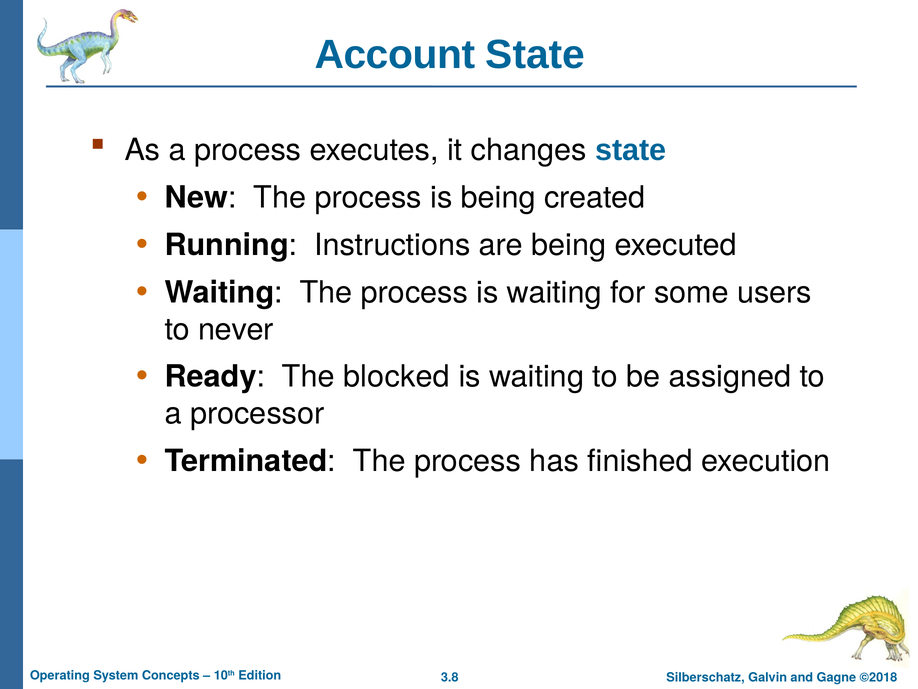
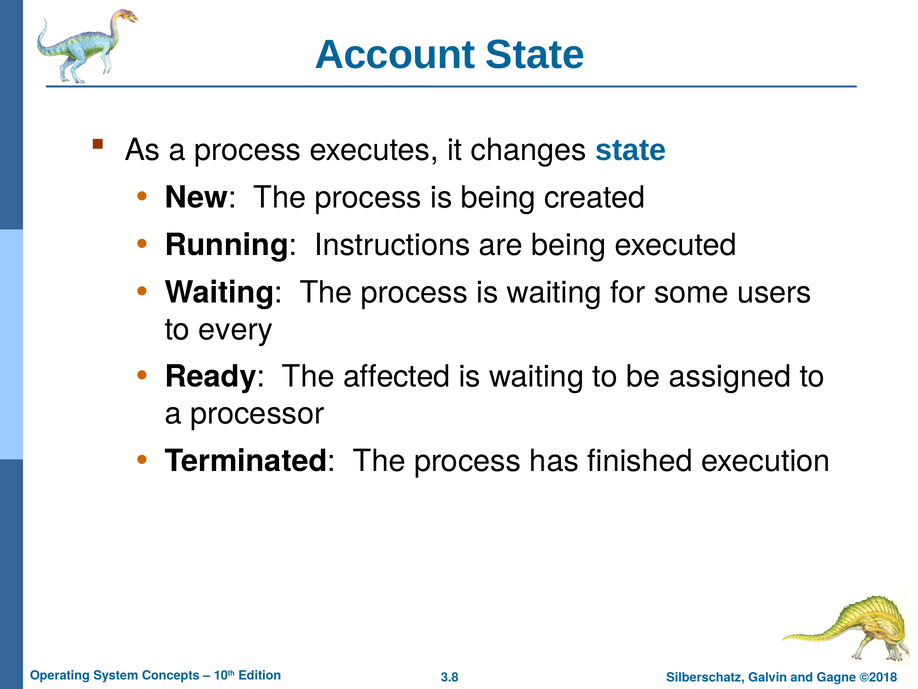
never: never -> every
blocked: blocked -> affected
